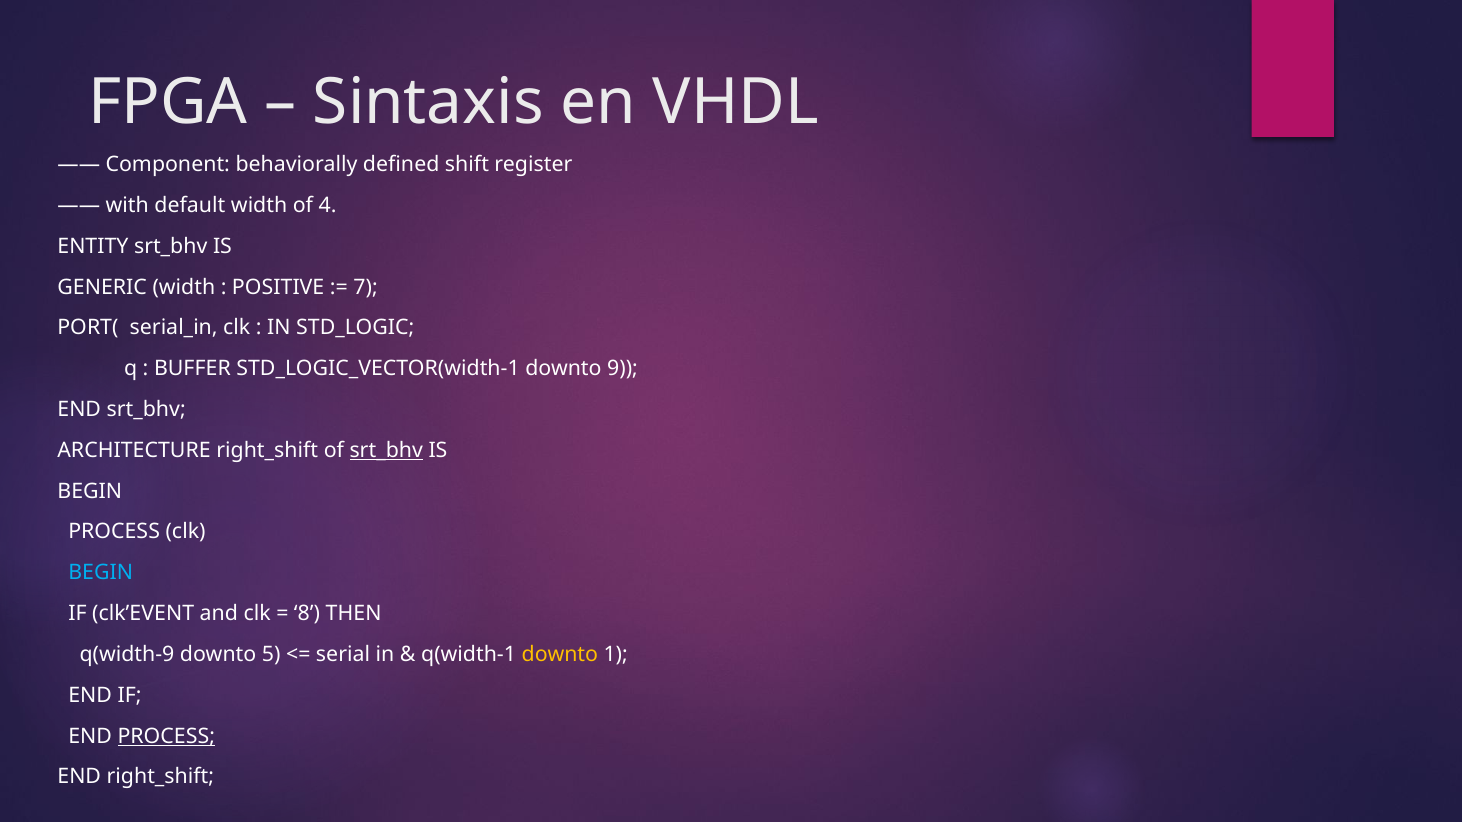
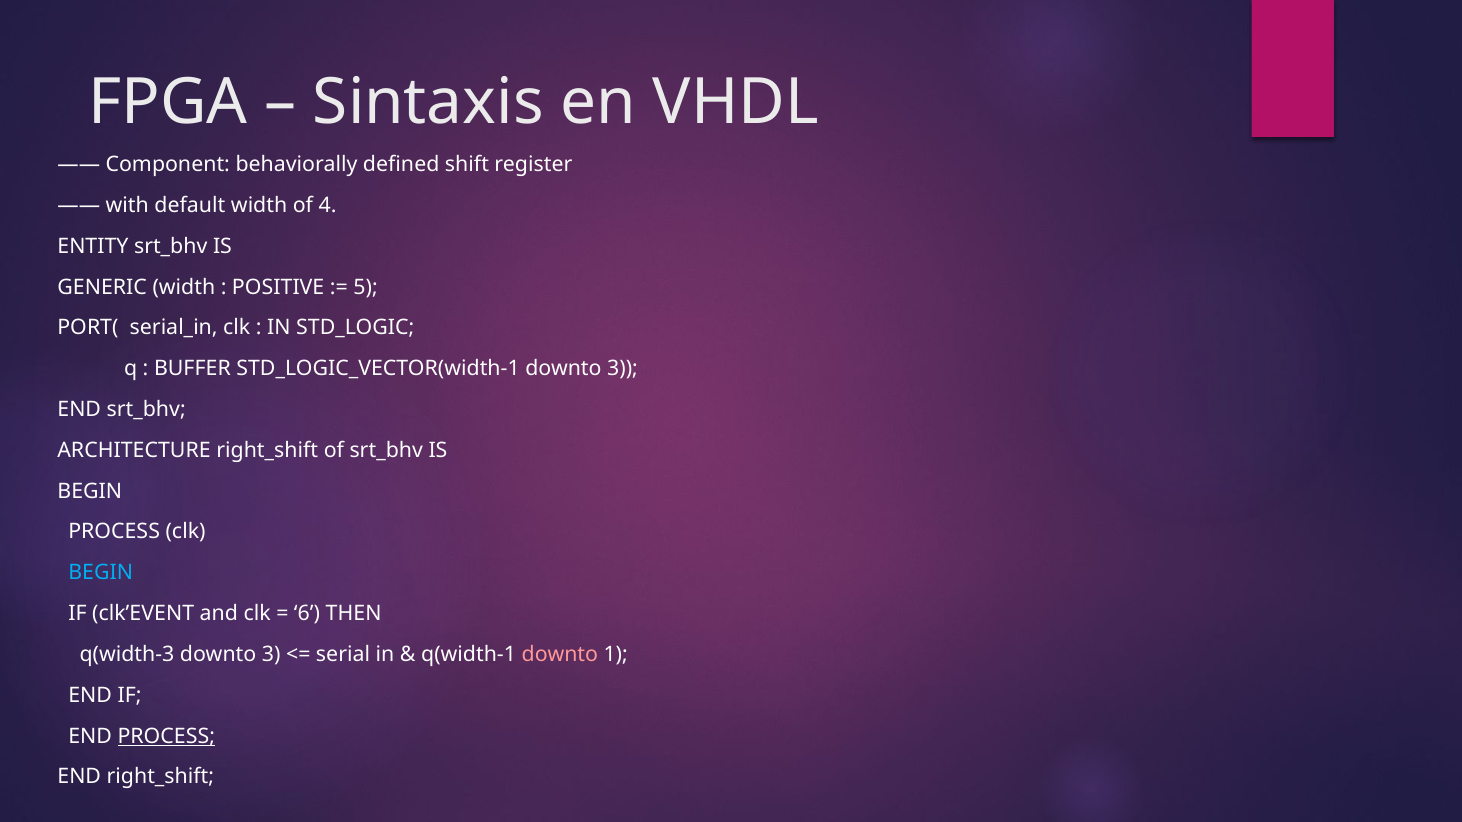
7: 7 -> 5
STD_LOGIC_VECTOR(width-1 downto 9: 9 -> 3
srt_bhv at (386, 450) underline: present -> none
8: 8 -> 6
q(width-9: q(width-9 -> q(width-3
5 at (271, 655): 5 -> 3
downto at (560, 655) colour: yellow -> pink
